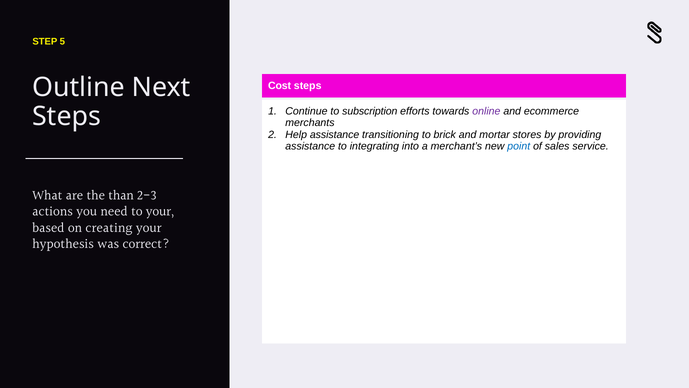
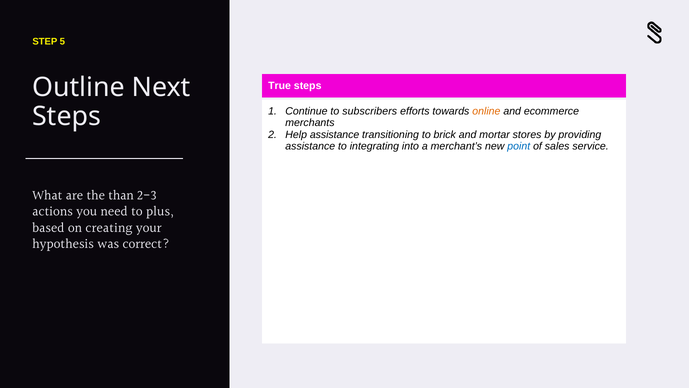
Cost: Cost -> True
subscription: subscription -> subscribers
online colour: purple -> orange
to your: your -> plus
